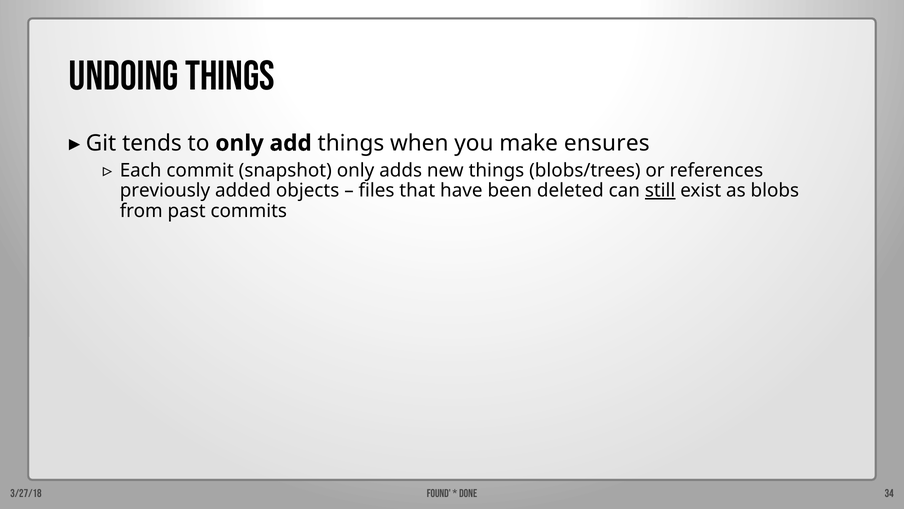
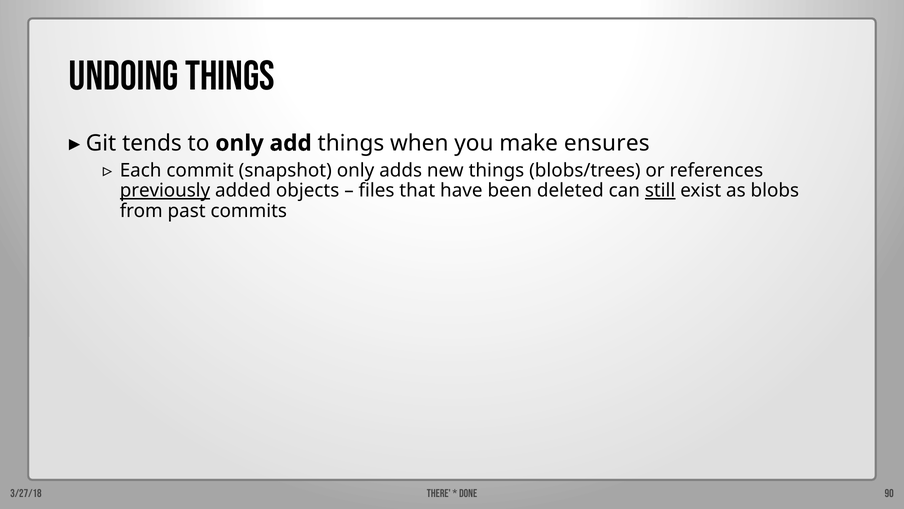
previously underline: none -> present
FOUND: FOUND -> THERE
34: 34 -> 90
